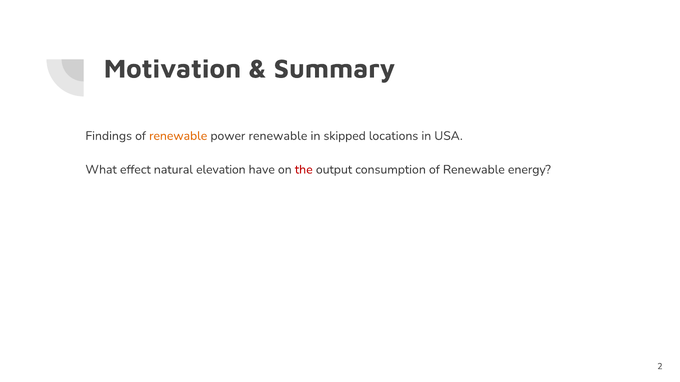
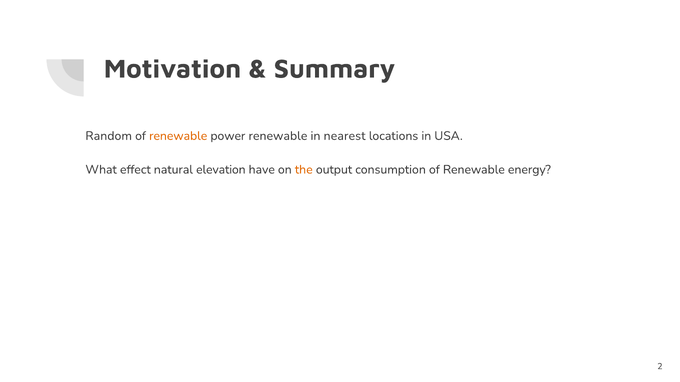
Findings: Findings -> Random
skipped: skipped -> nearest
the colour: red -> orange
